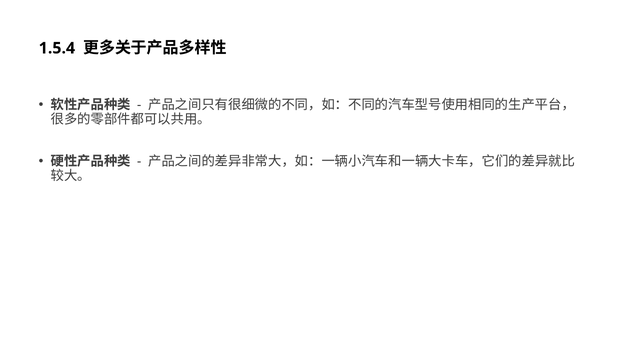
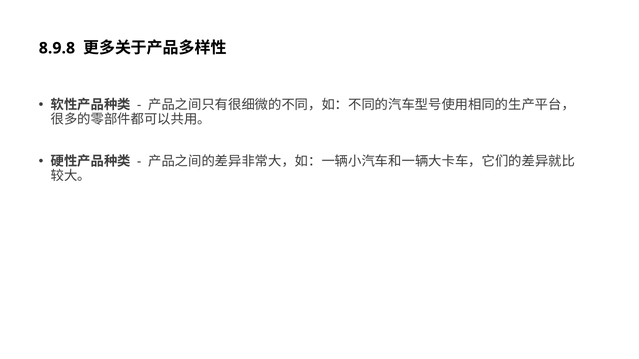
1.5.4: 1.5.4 -> 8.9.8
